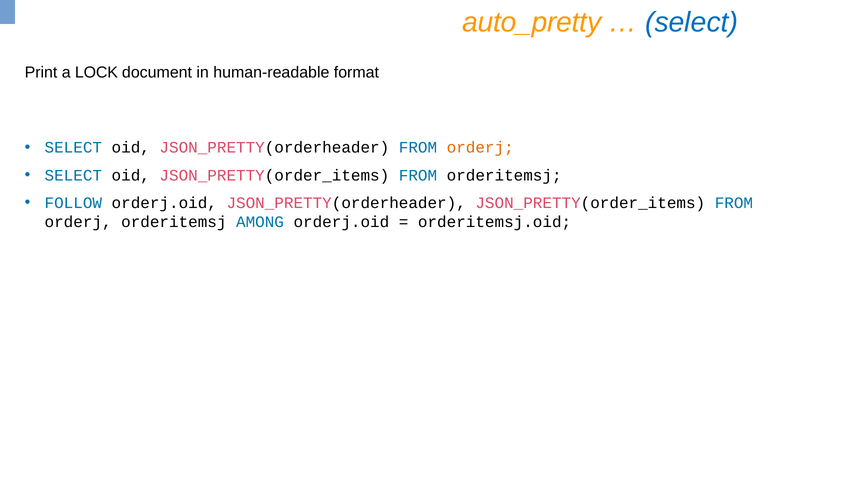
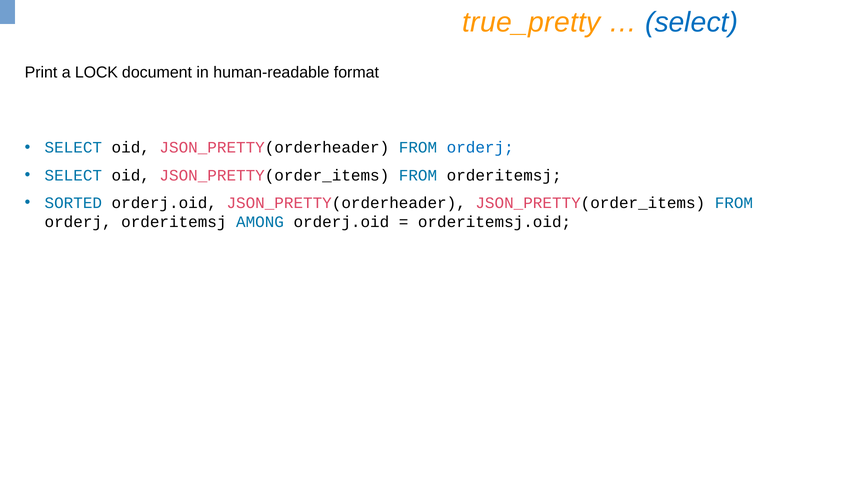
auto_pretty: auto_pretty -> true_pretty
orderj at (480, 148) colour: orange -> blue
FOLLOW: FOLLOW -> SORTED
